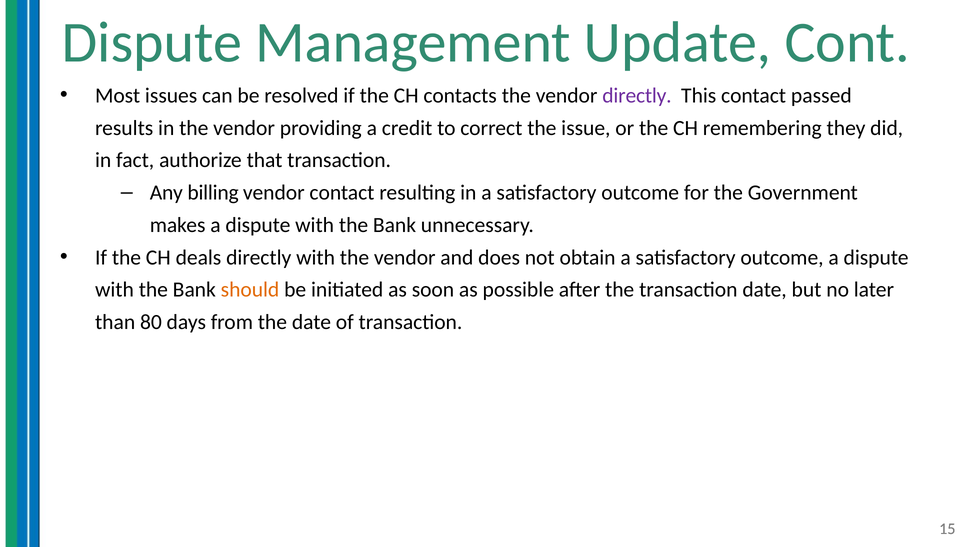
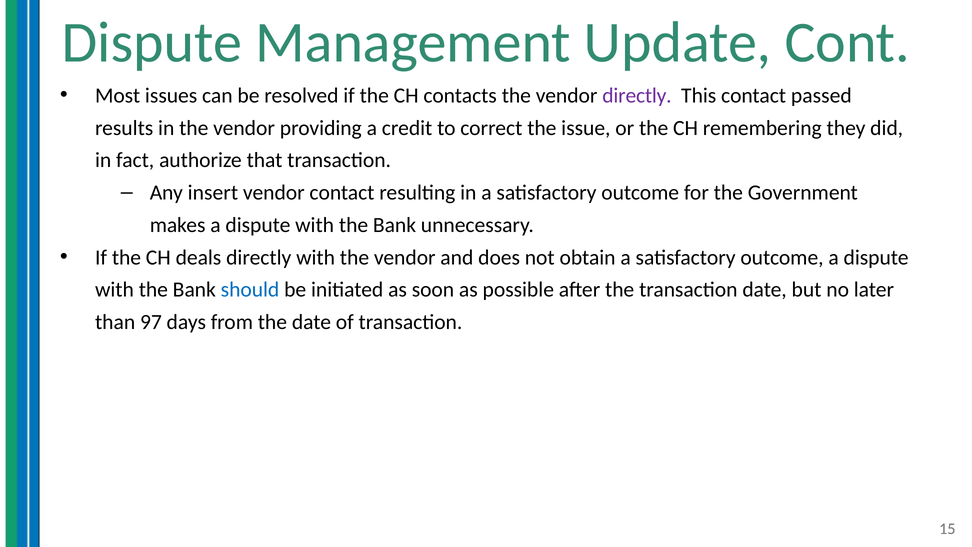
billing: billing -> insert
should colour: orange -> blue
80: 80 -> 97
